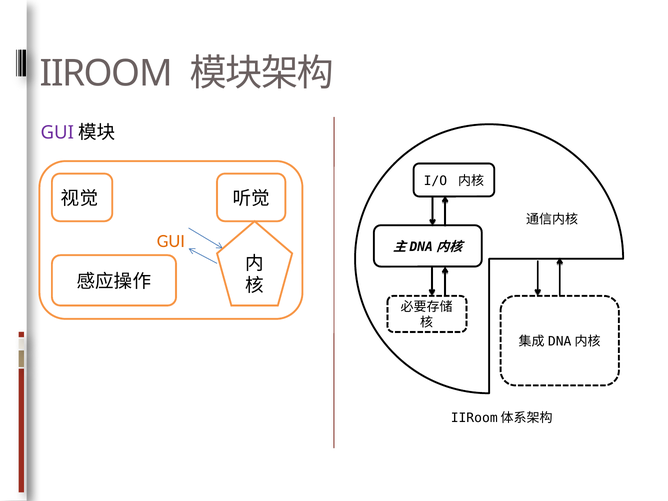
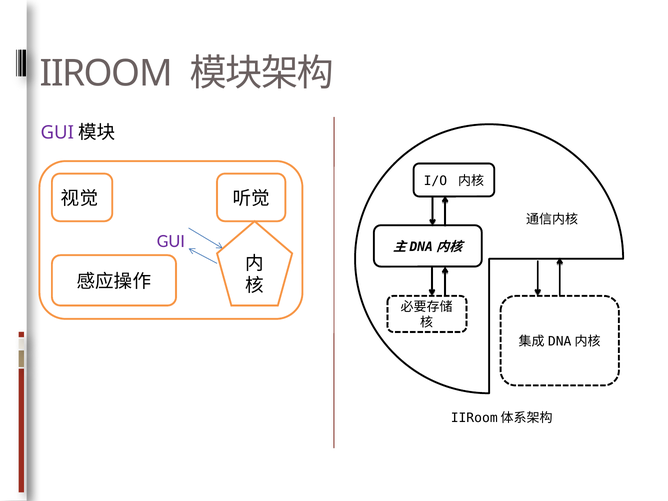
GUI at (171, 241) colour: orange -> purple
